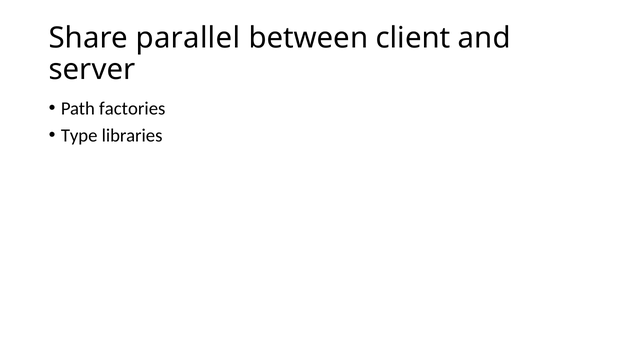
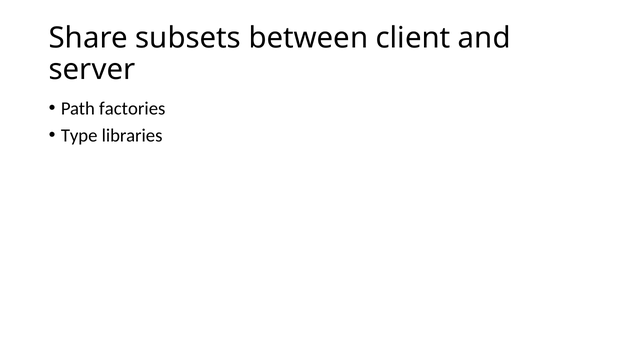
parallel: parallel -> subsets
